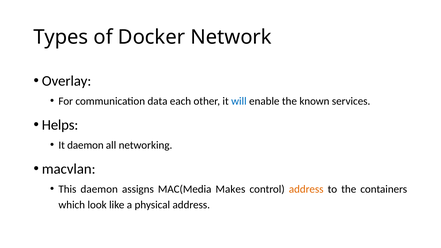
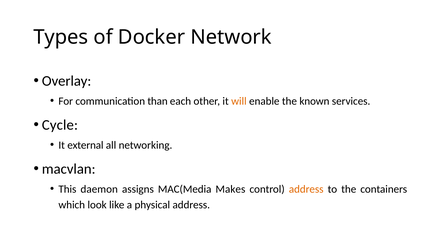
data: data -> than
will colour: blue -> orange
Helps: Helps -> Cycle
It daemon: daemon -> external
